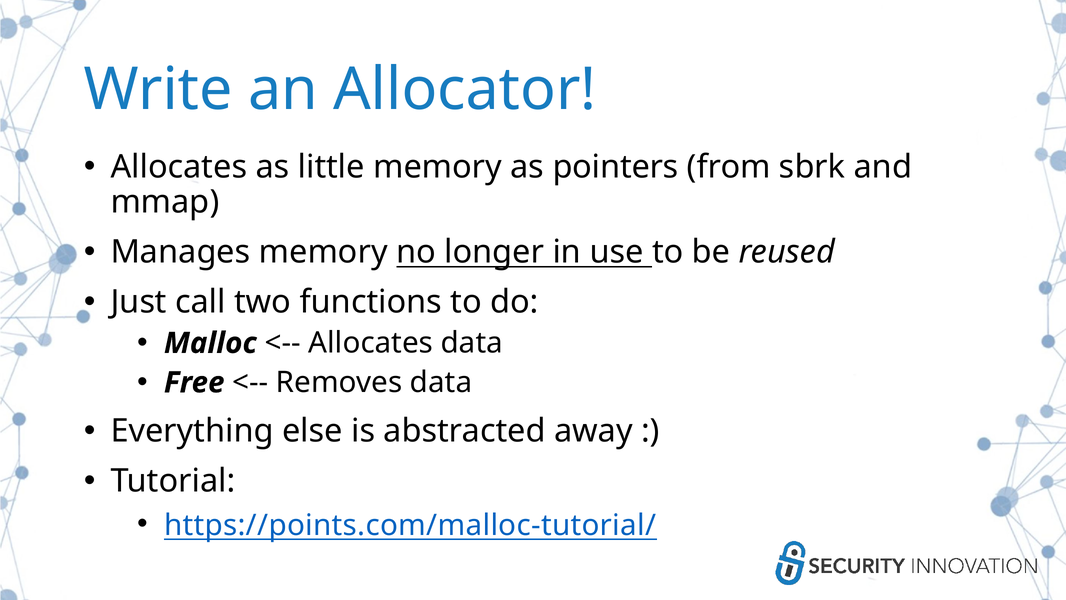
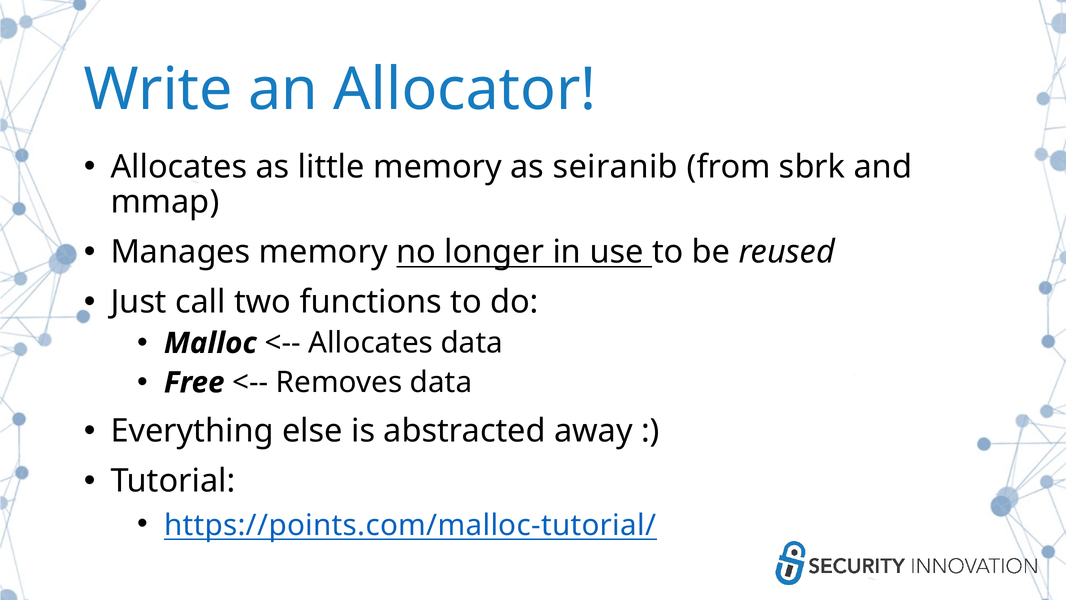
pointers: pointers -> seiranib
